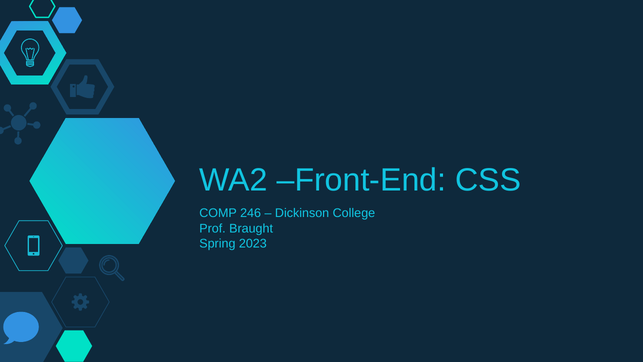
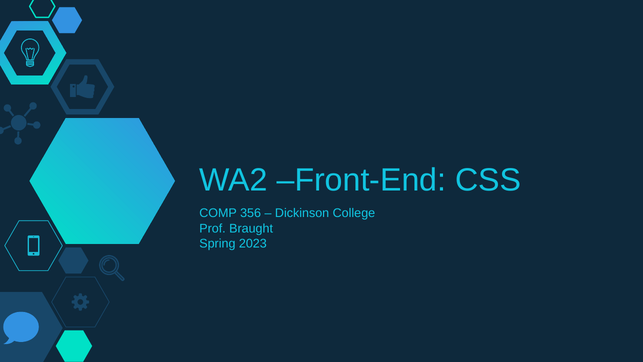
246: 246 -> 356
